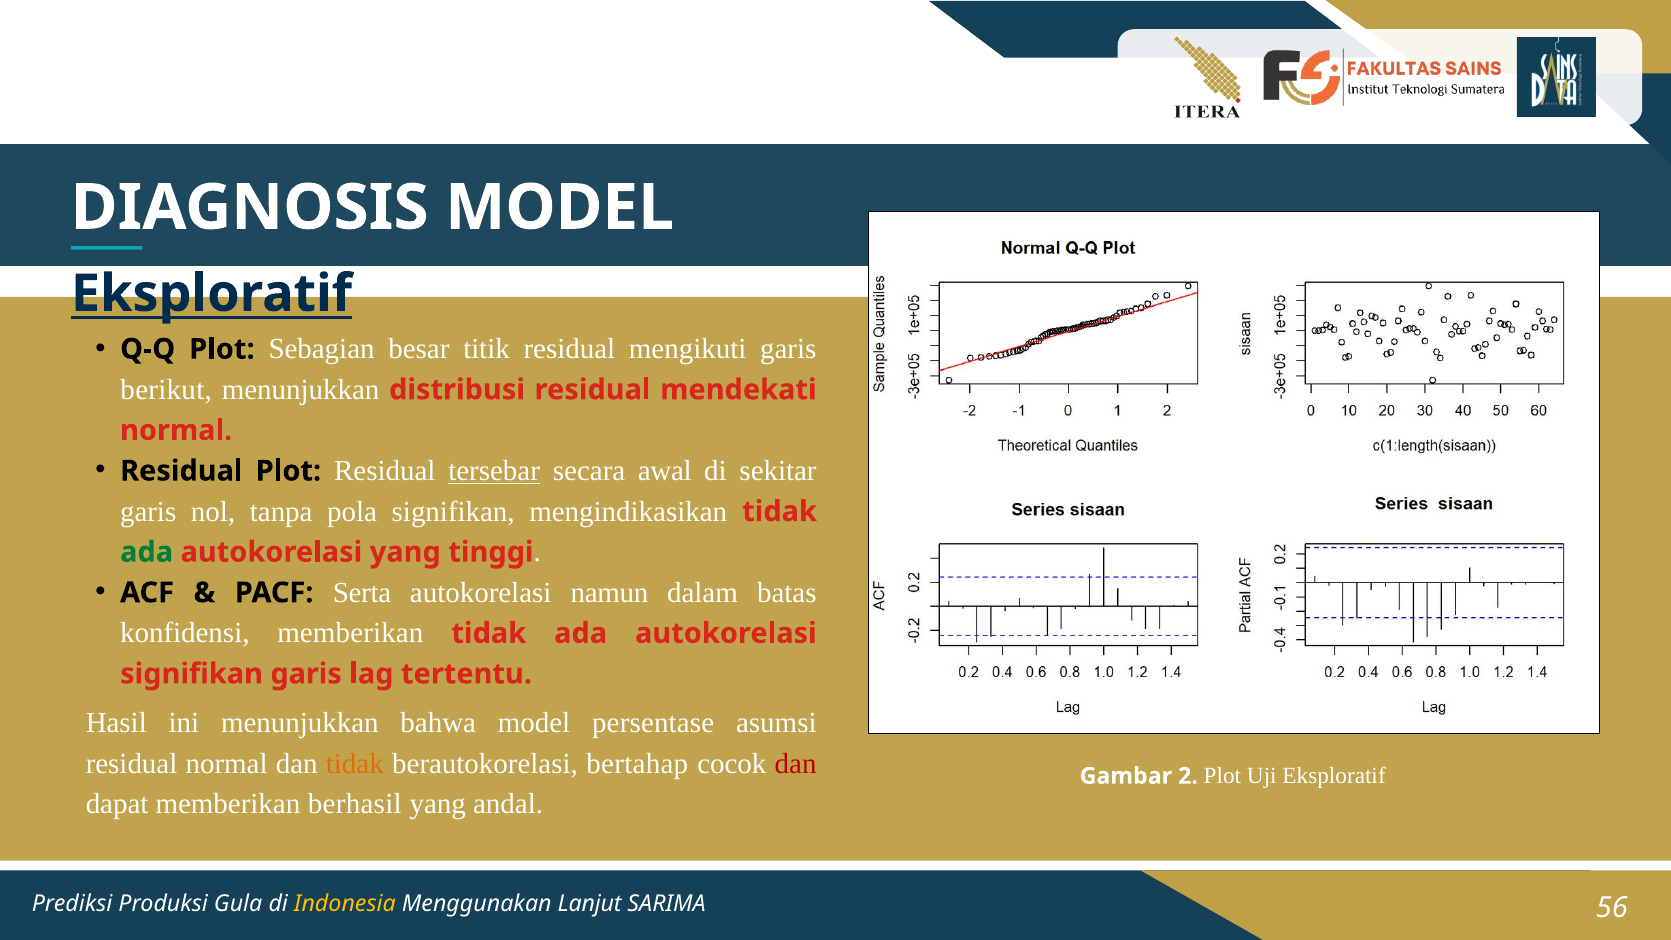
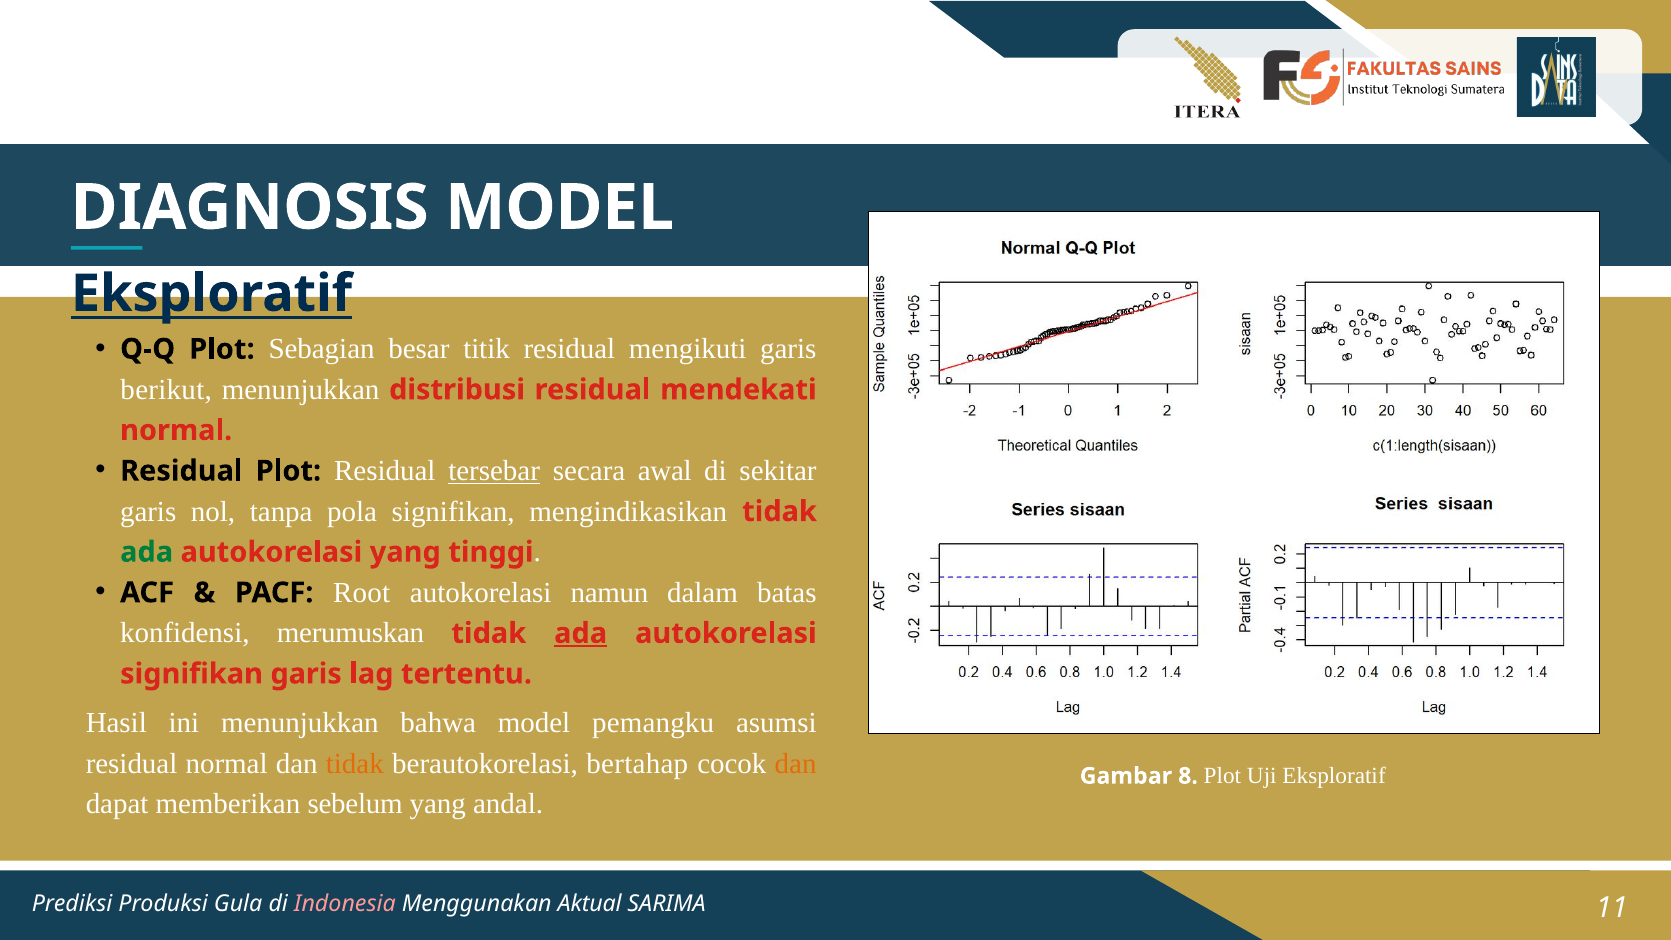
Serta: Serta -> Root
konfidensi memberikan: memberikan -> merumuskan
ada at (581, 633) underline: none -> present
persentase: persentase -> pemangku
dan at (796, 763) colour: red -> orange
2: 2 -> 8
berhasil: berhasil -> sebelum
Indonesia colour: yellow -> pink
Lanjut: Lanjut -> Aktual
56: 56 -> 11
